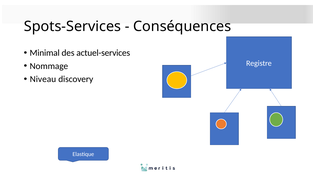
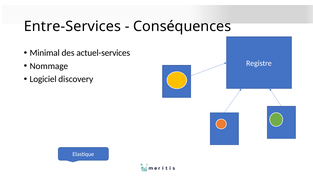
Spots-Services: Spots-Services -> Entre-Services
Niveau: Niveau -> Logiciel
